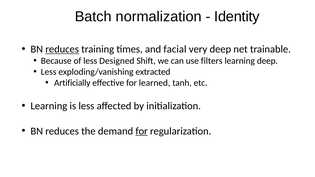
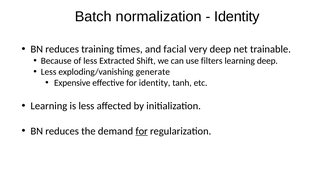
reduces at (62, 49) underline: present -> none
Designed: Designed -> Extracted
extracted: extracted -> generate
Artificially: Artificially -> Expensive
for learned: learned -> identity
